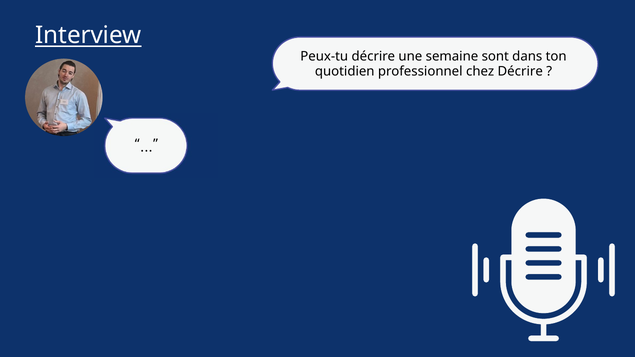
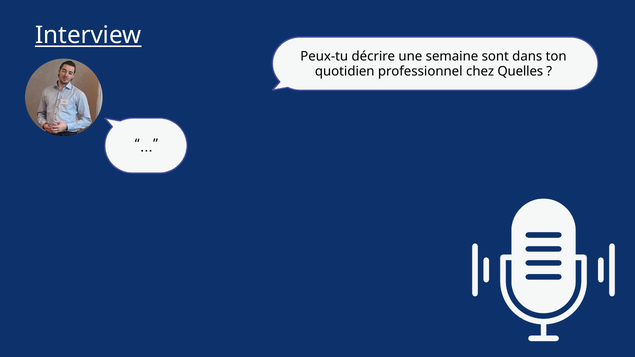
chez Décrire: Décrire -> Quelles
